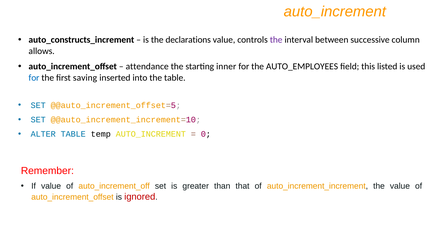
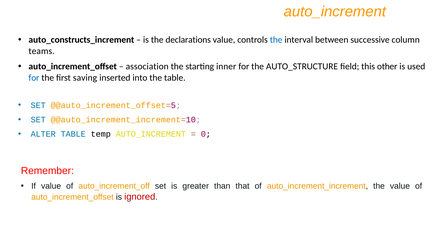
the at (276, 40) colour: purple -> blue
allows: allows -> teams
attendance: attendance -> association
AUTO_EMPLOYEES: AUTO_EMPLOYEES -> AUTO_STRUCTURE
listed: listed -> other
